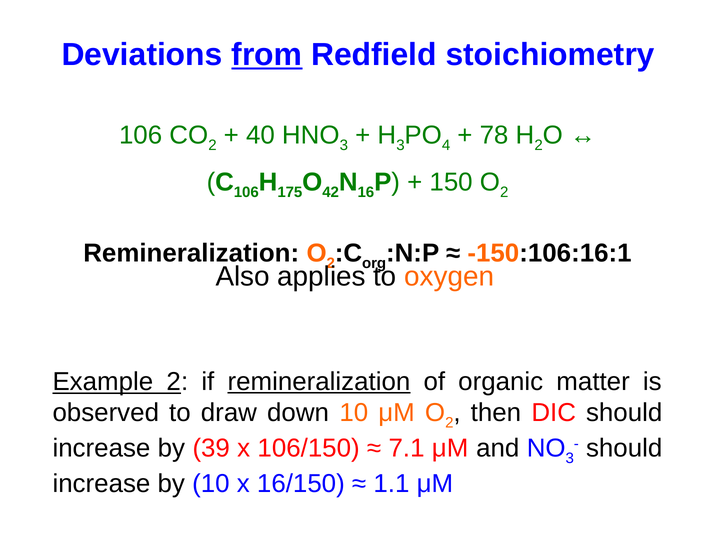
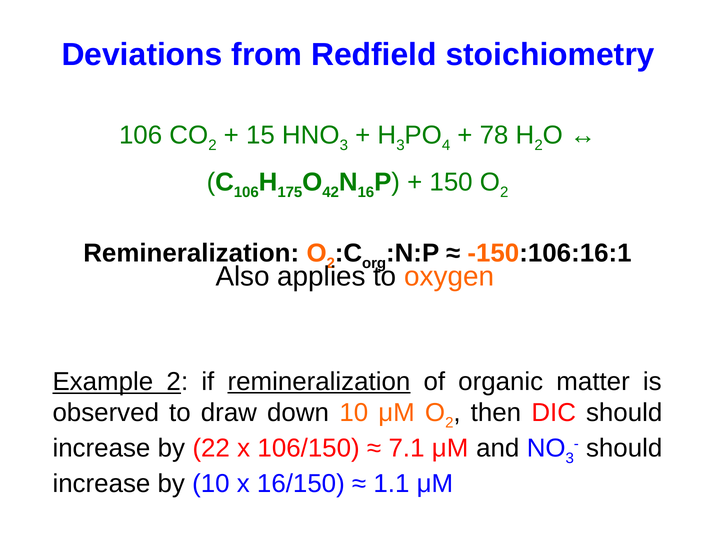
from underline: present -> none
40: 40 -> 15
39: 39 -> 22
